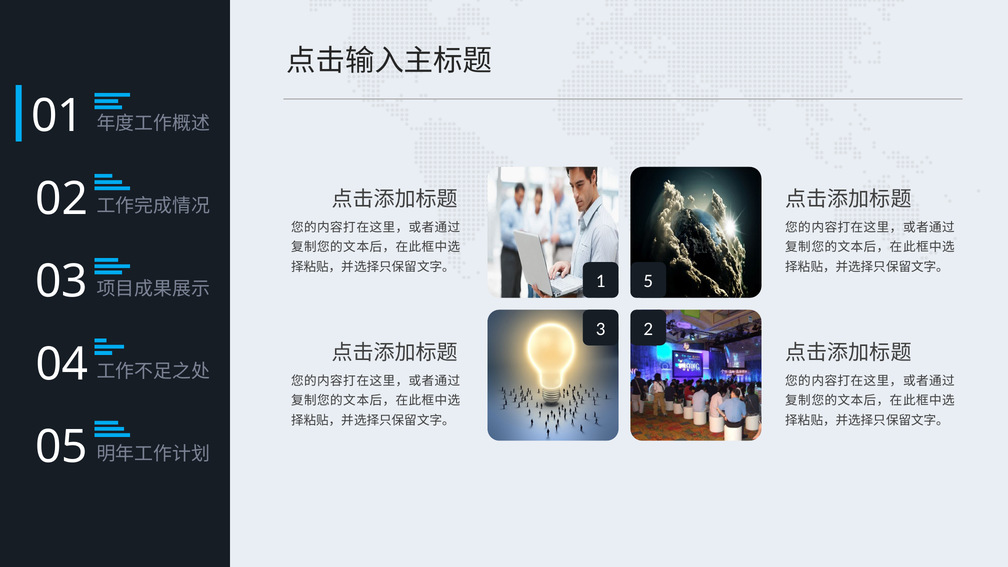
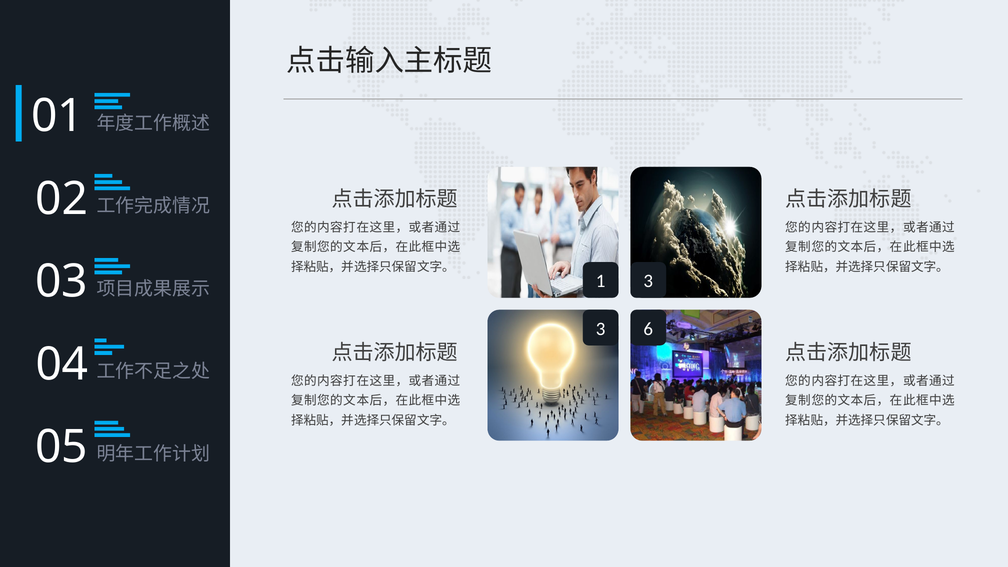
1 5: 5 -> 3
2: 2 -> 6
